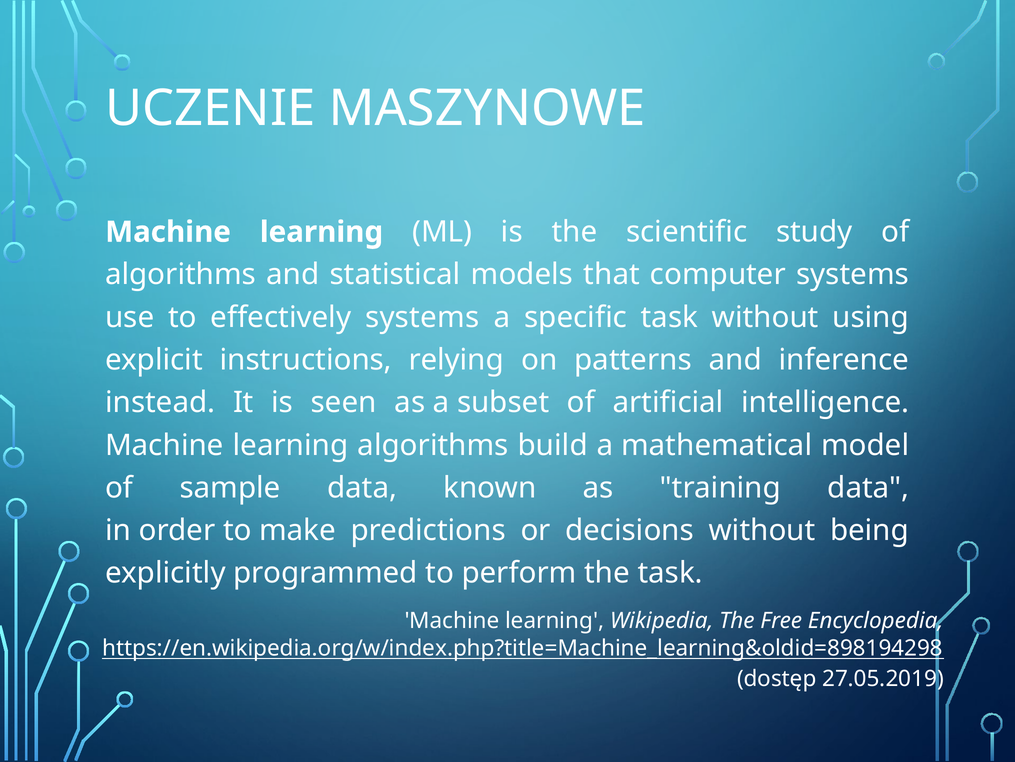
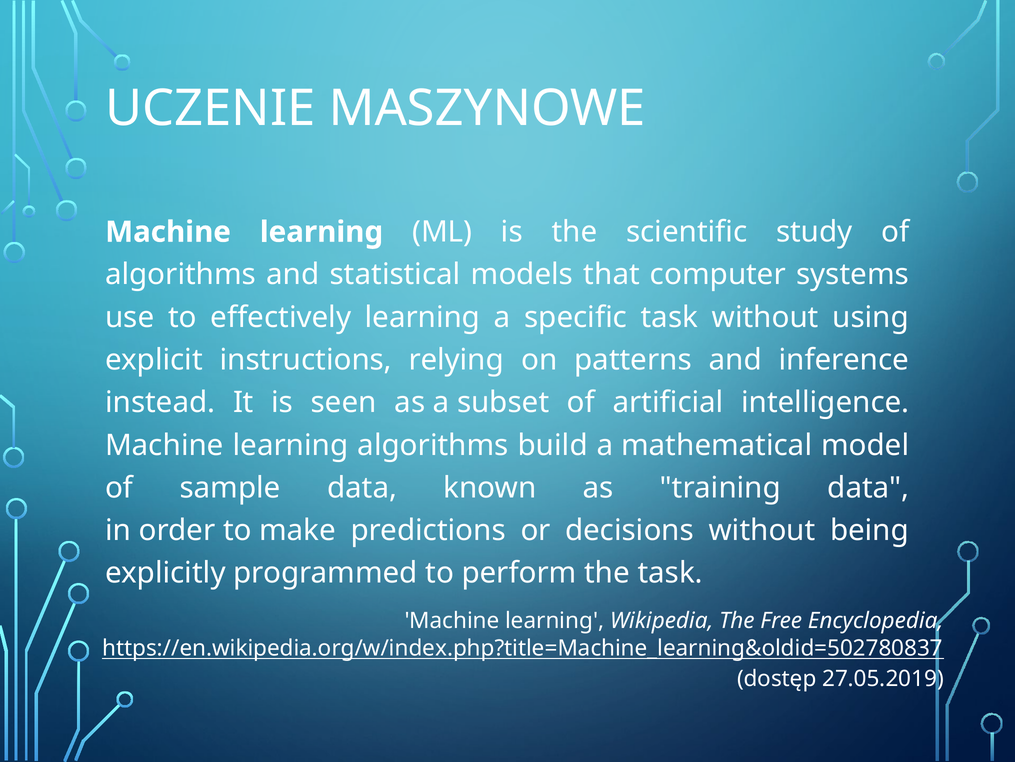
effectively systems: systems -> learning
https://en.wikipedia.org/w/index.php?title=Machine_learning&oldid=898194298: https://en.wikipedia.org/w/index.php?title=Machine_learning&oldid=898194298 -> https://en.wikipedia.org/w/index.php?title=Machine_learning&oldid=502780837
